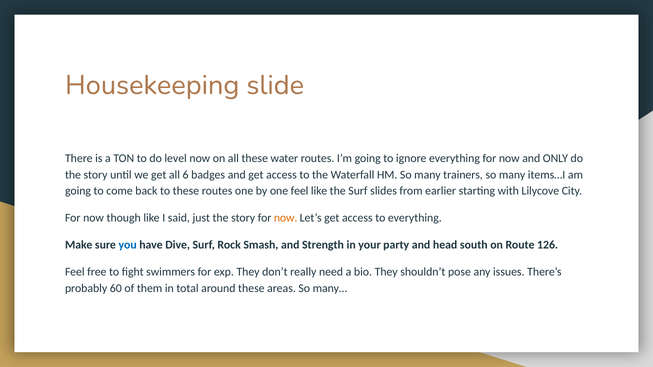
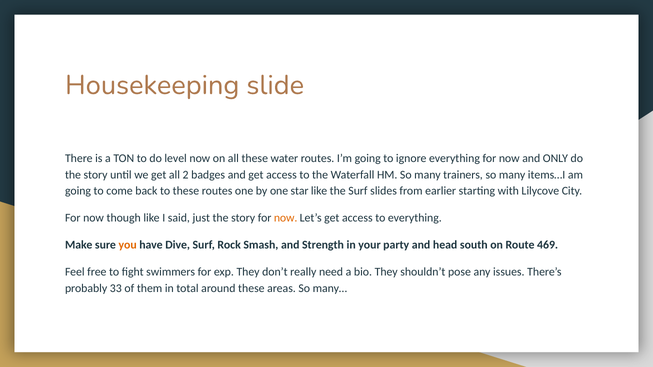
6: 6 -> 2
one feel: feel -> star
you colour: blue -> orange
126: 126 -> 469
60: 60 -> 33
